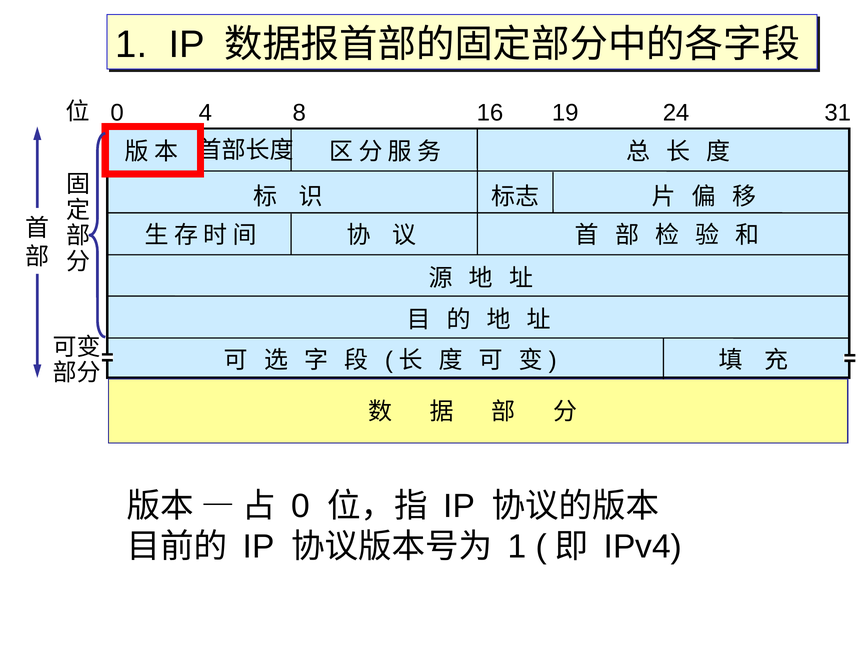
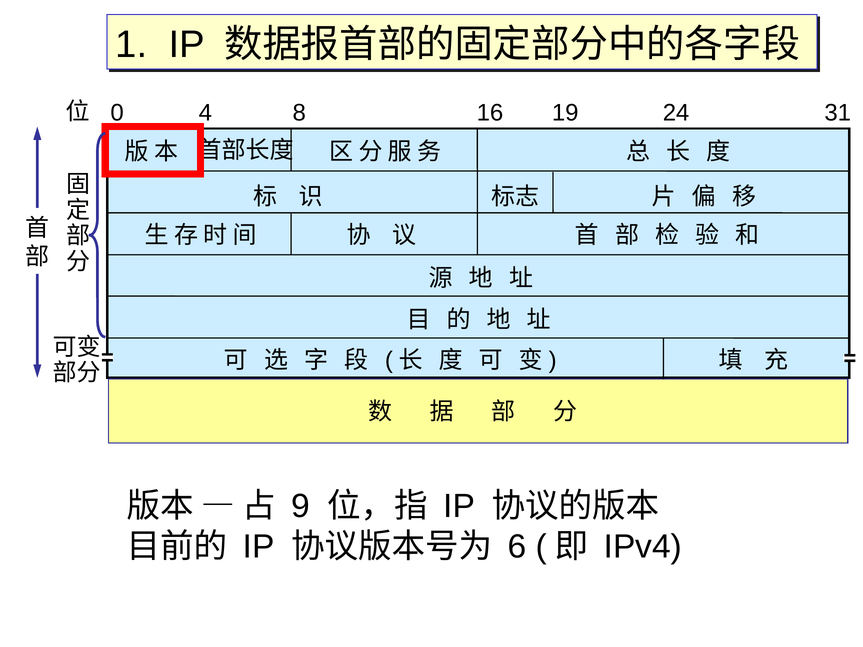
0 at (301, 507): 0 -> 9
1 at (517, 547): 1 -> 6
